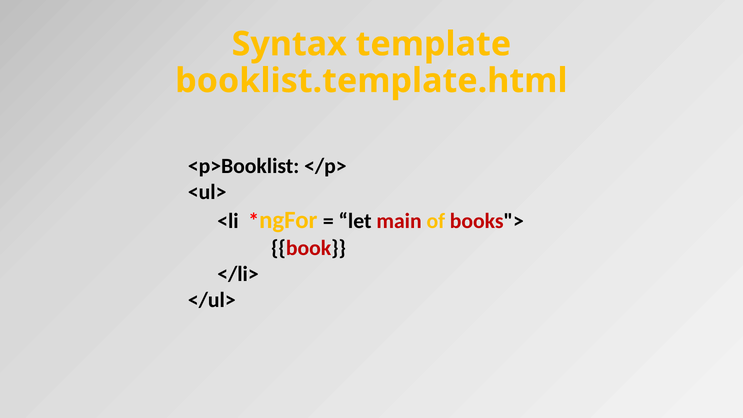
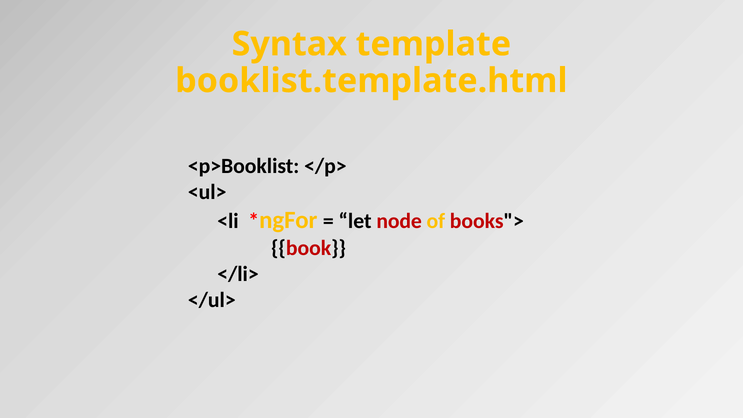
main: main -> node
